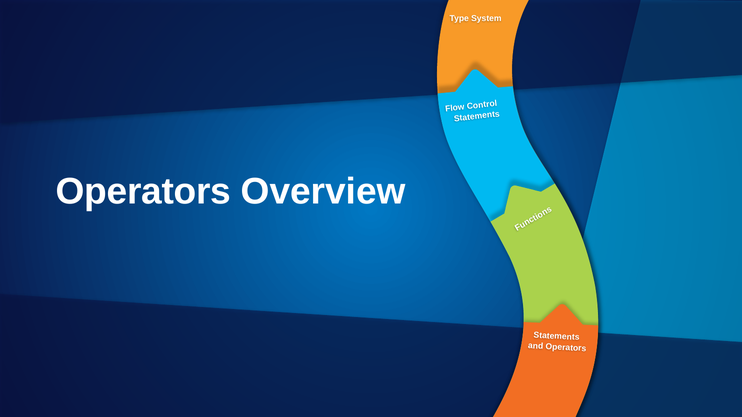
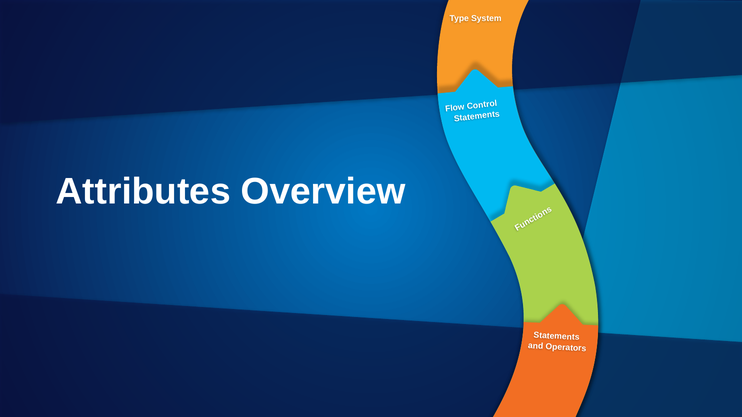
Operators at (143, 192): Operators -> Attributes
